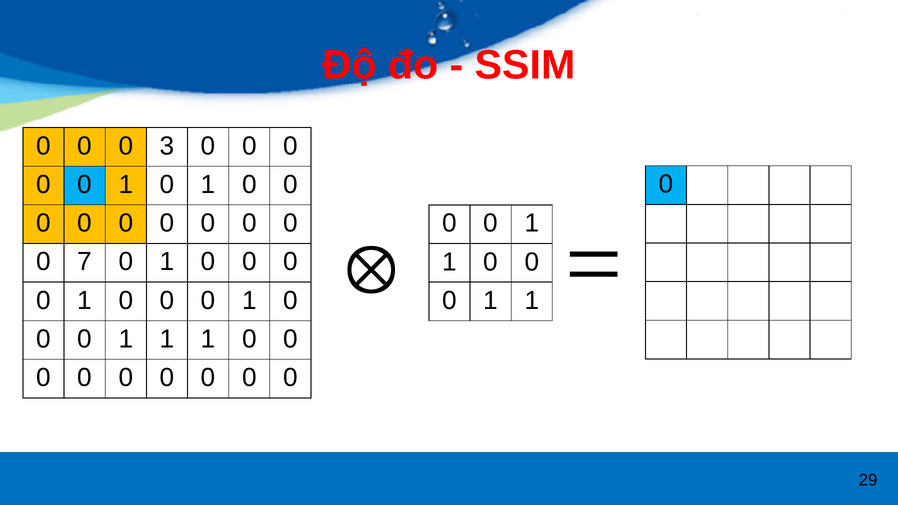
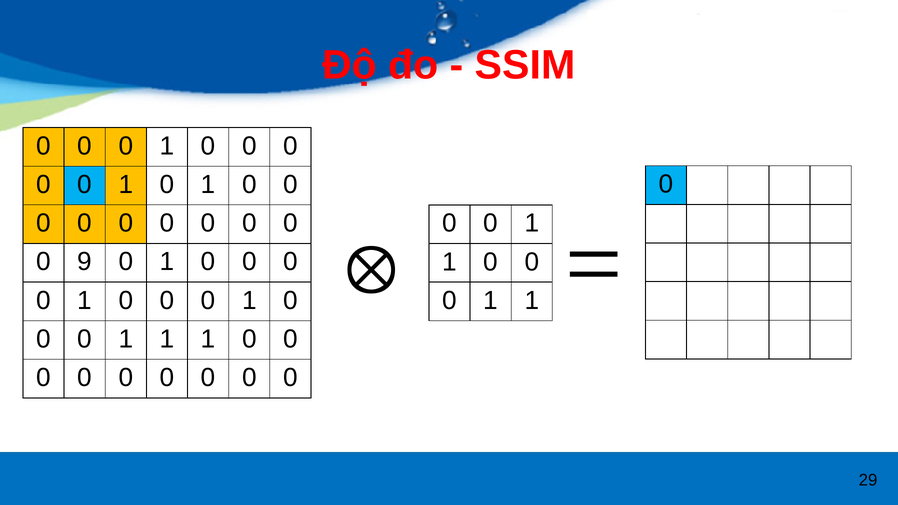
3 at (167, 146): 3 -> 1
7: 7 -> 9
